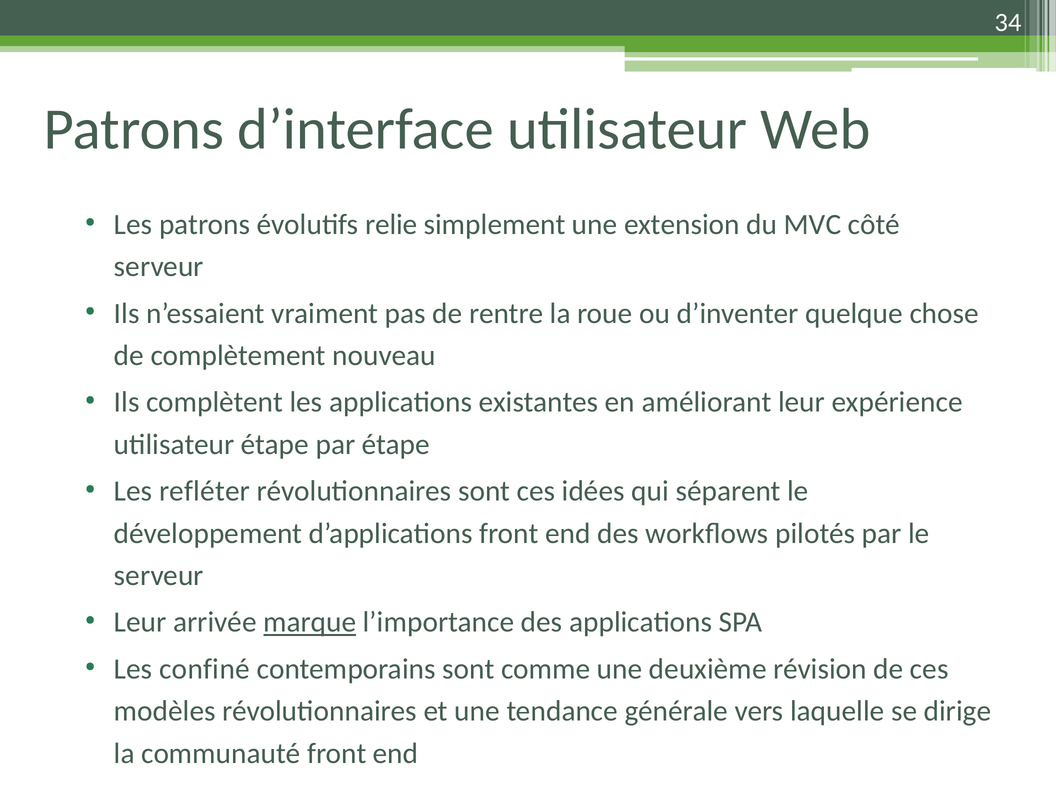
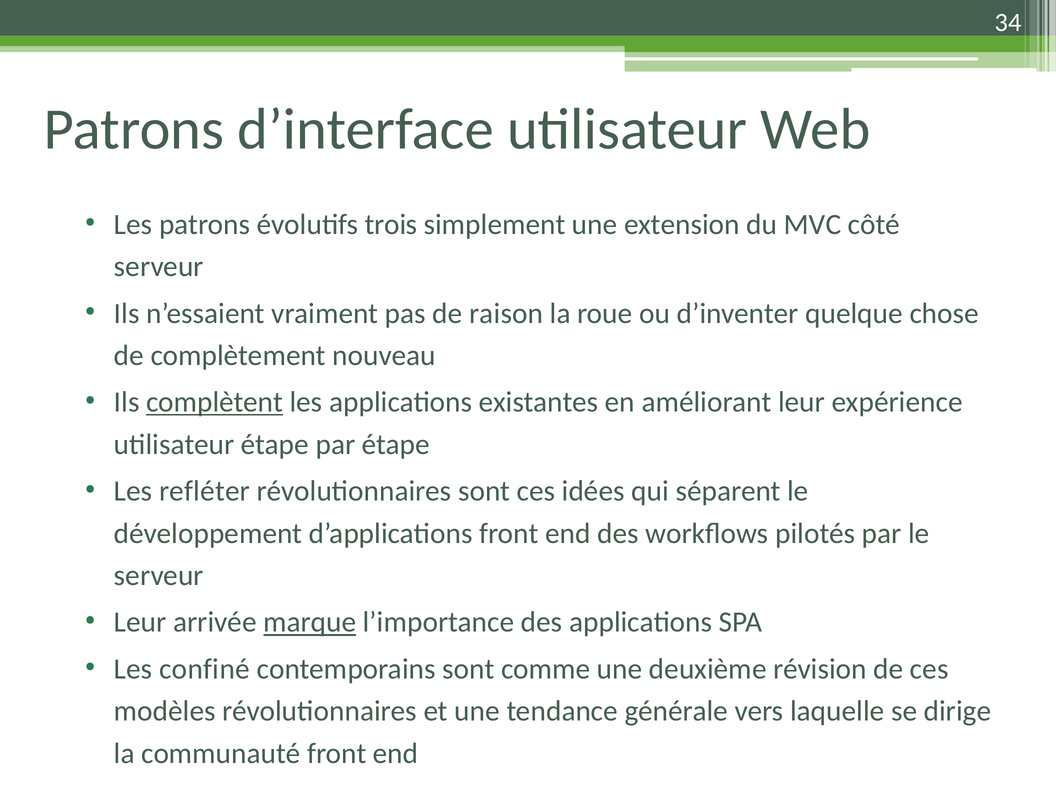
relie: relie -> trois
rentre: rentre -> raison
complètent underline: none -> present
